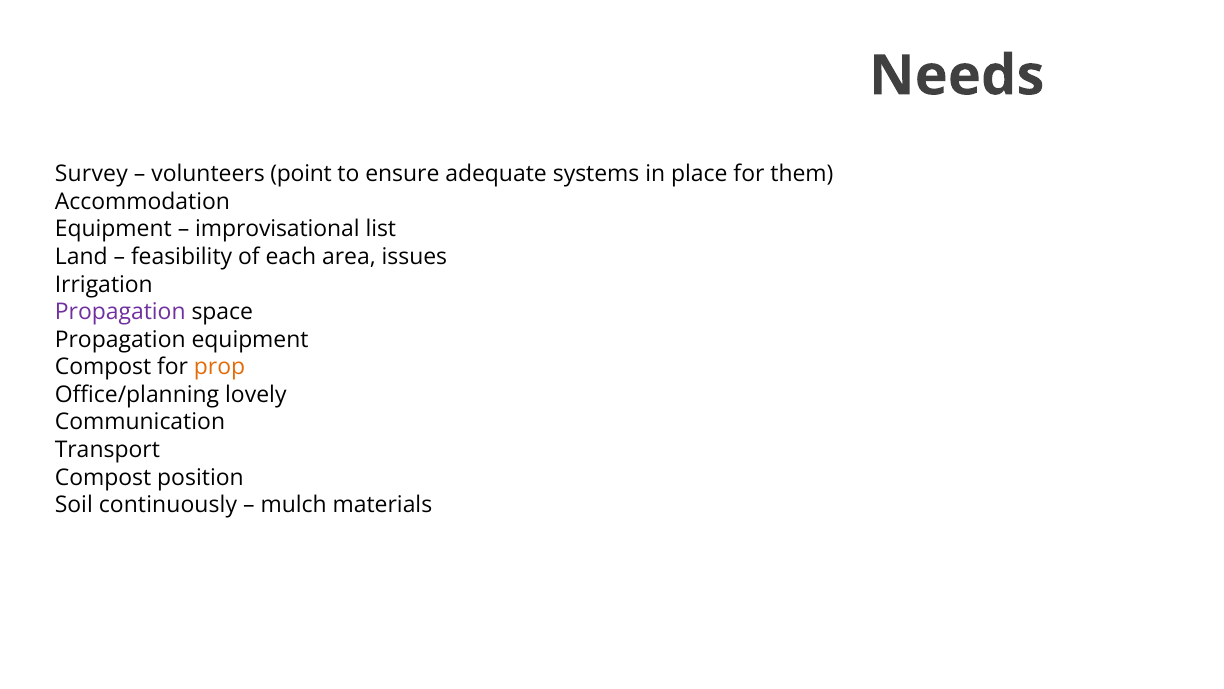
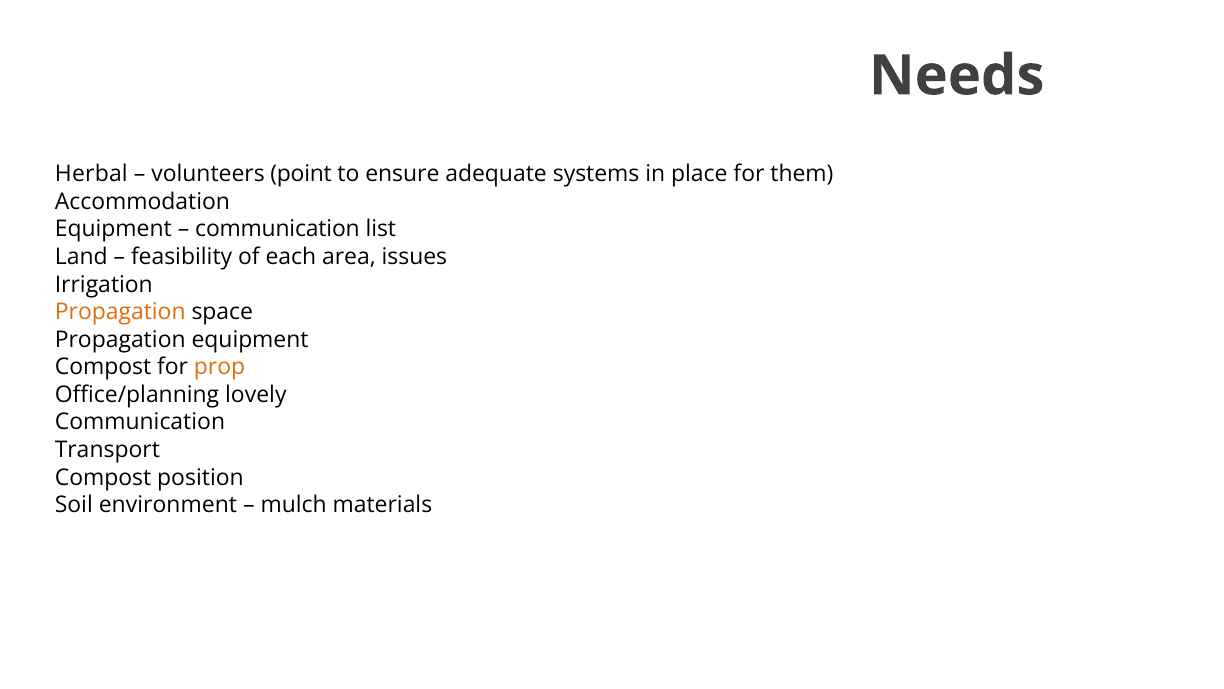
Survey: Survey -> Herbal
improvisational at (277, 229): improvisational -> communication
Propagation at (120, 312) colour: purple -> orange
continuously: continuously -> environment
